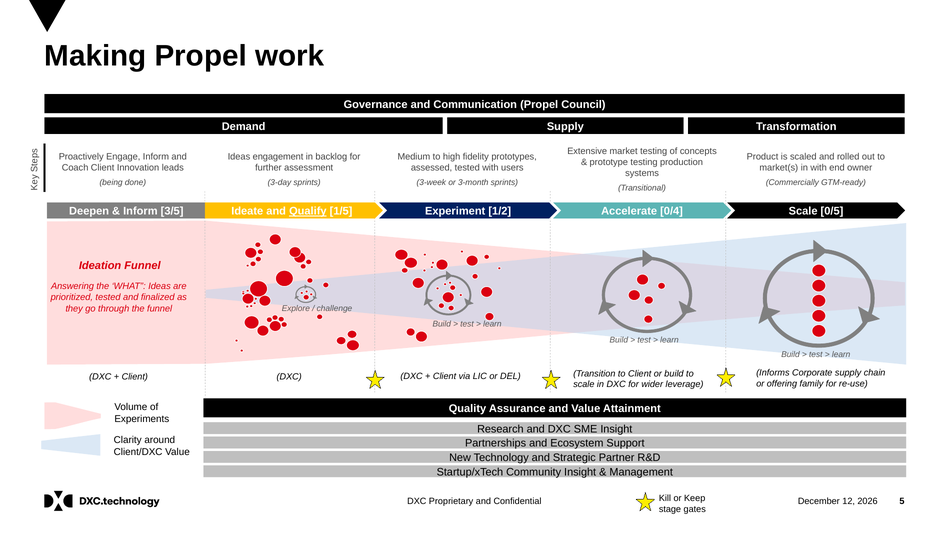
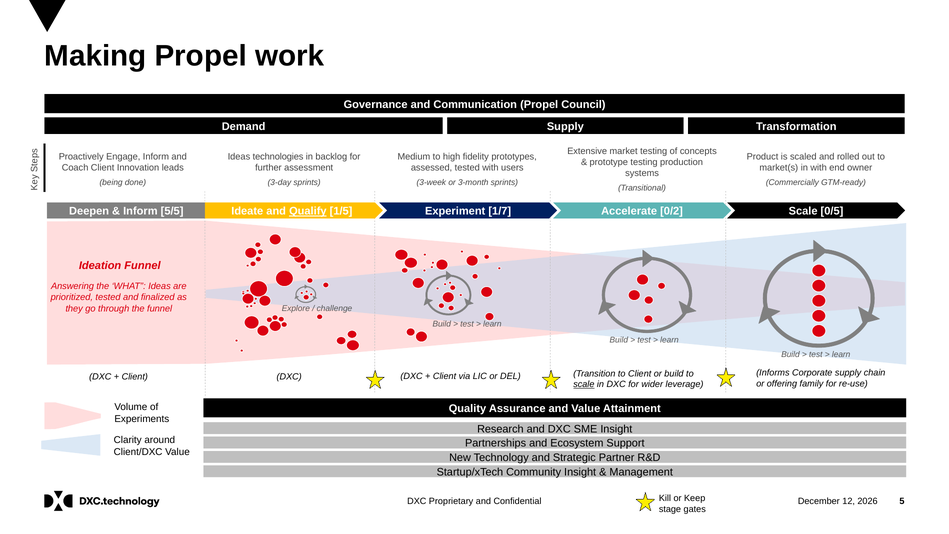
engagement: engagement -> technologies
3/5: 3/5 -> 5/5
1/2: 1/2 -> 1/7
0/4: 0/4 -> 0/2
scale at (584, 384) underline: none -> present
